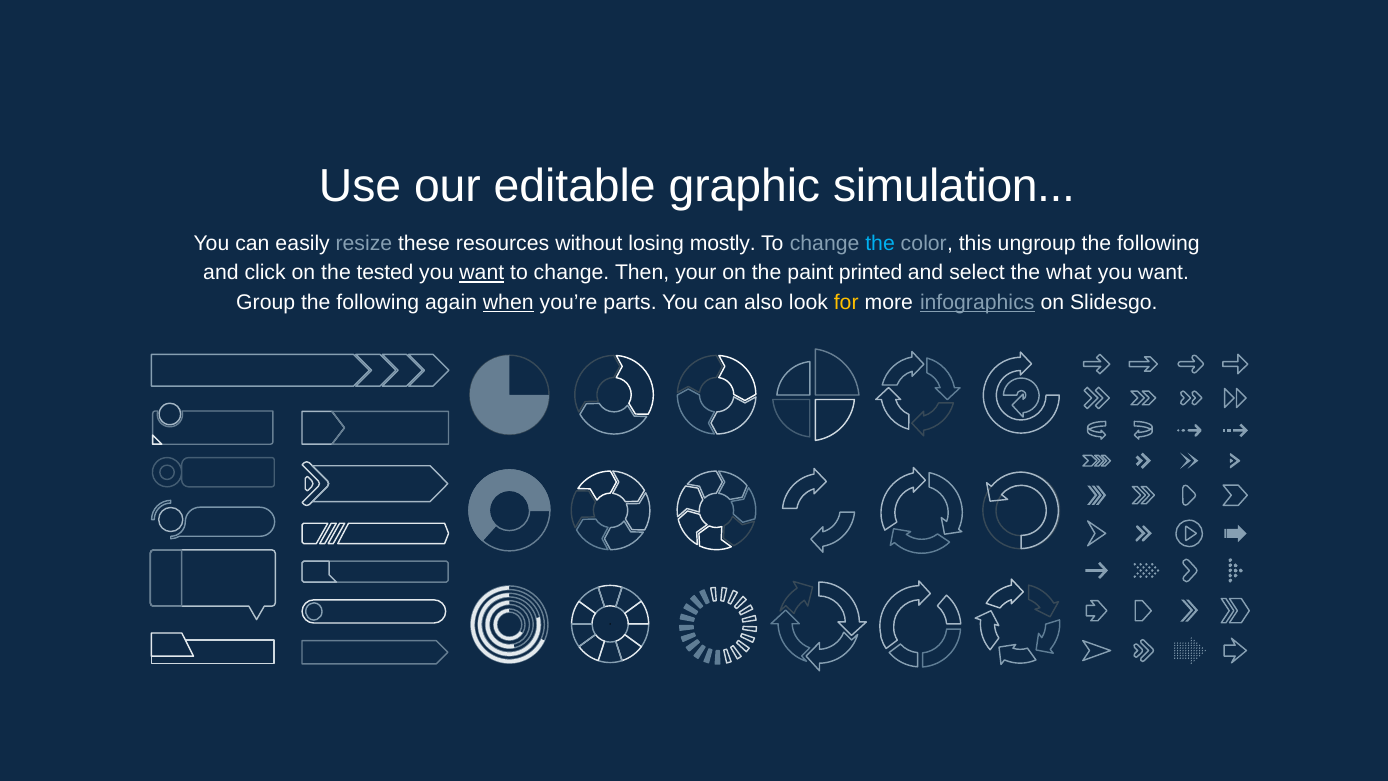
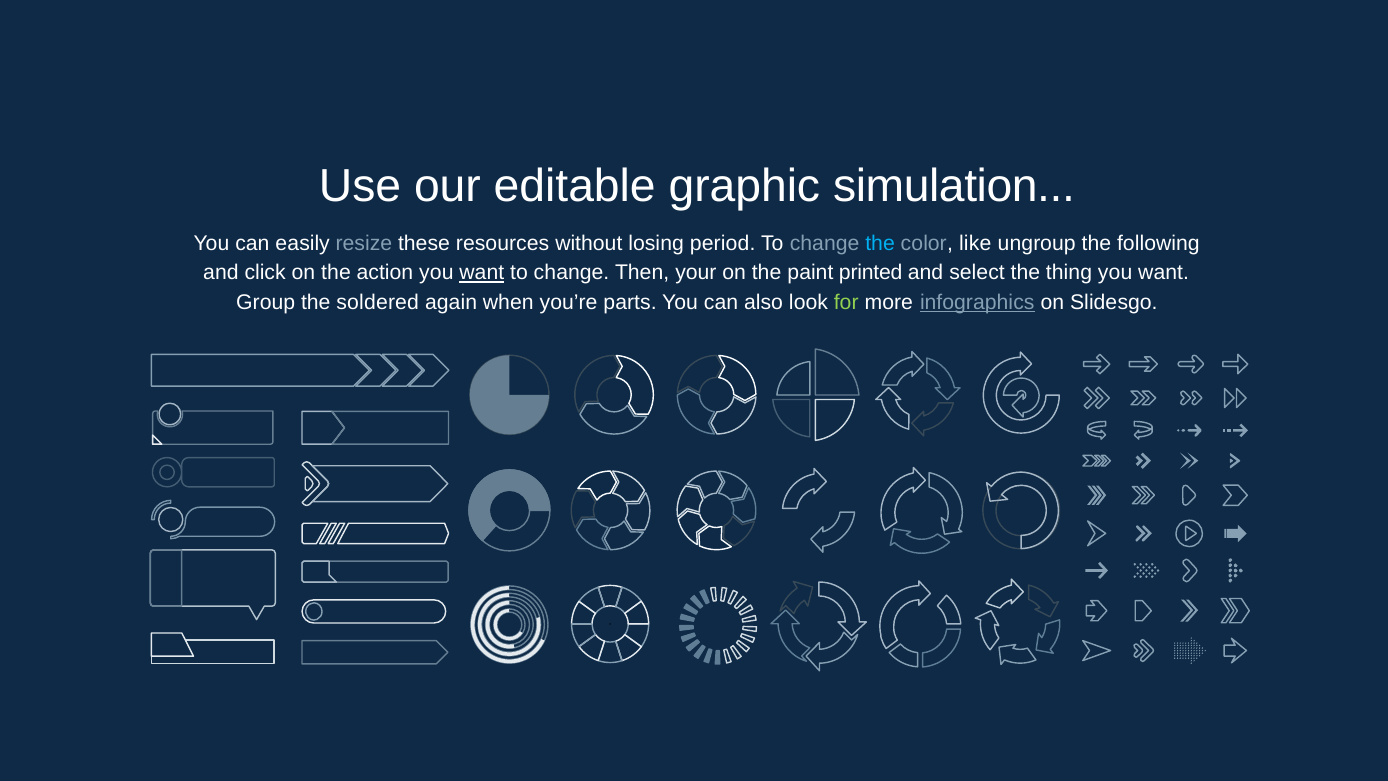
mostly: mostly -> period
this: this -> like
tested: tested -> action
what: what -> thing
Group the following: following -> soldered
when underline: present -> none
for colour: yellow -> light green
